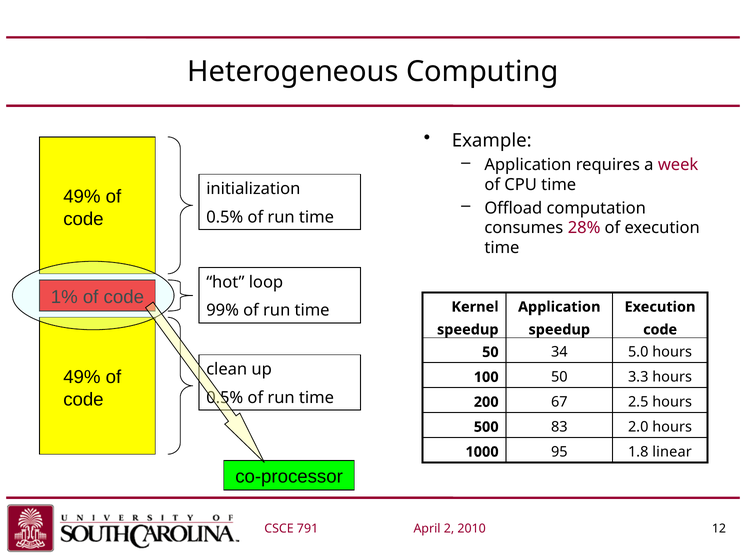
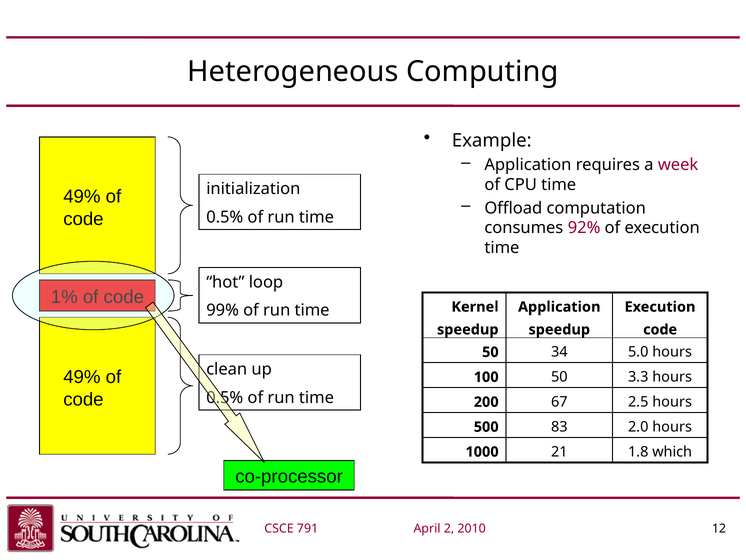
28%: 28% -> 92%
95: 95 -> 21
linear: linear -> which
